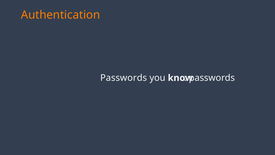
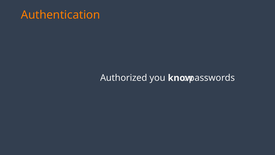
Passwords at (124, 78): Passwords -> Authorized
